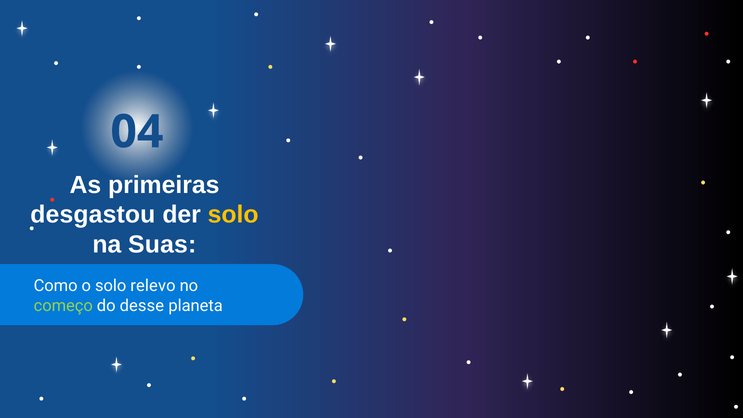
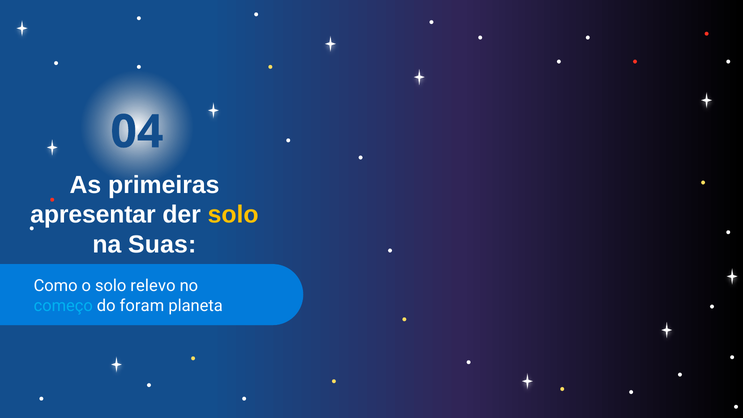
desgastou: desgastou -> apresentar
começo colour: light green -> light blue
desse: desse -> foram
